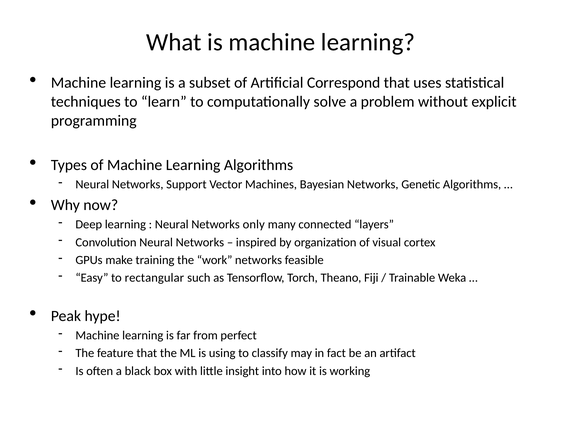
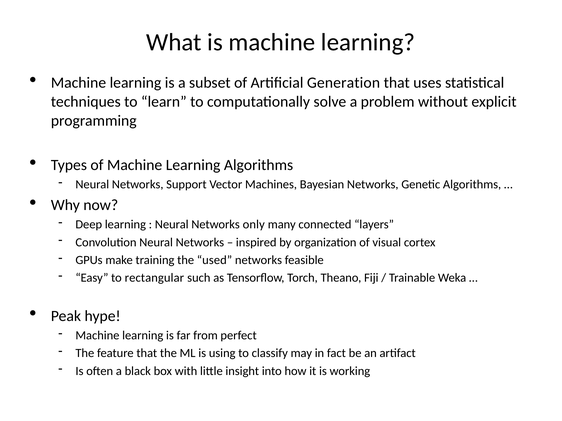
Correspond: Correspond -> Generation
work: work -> used
